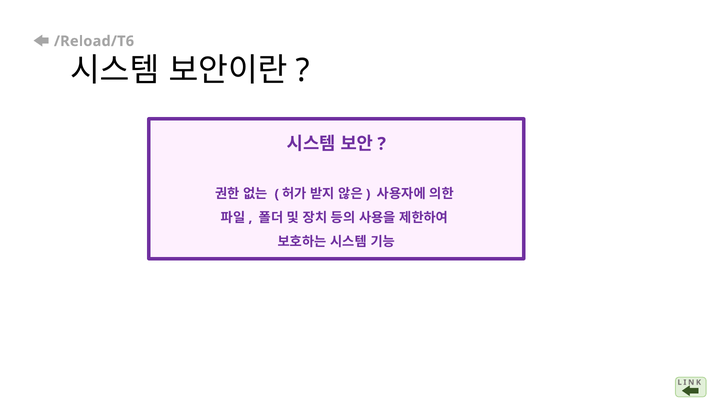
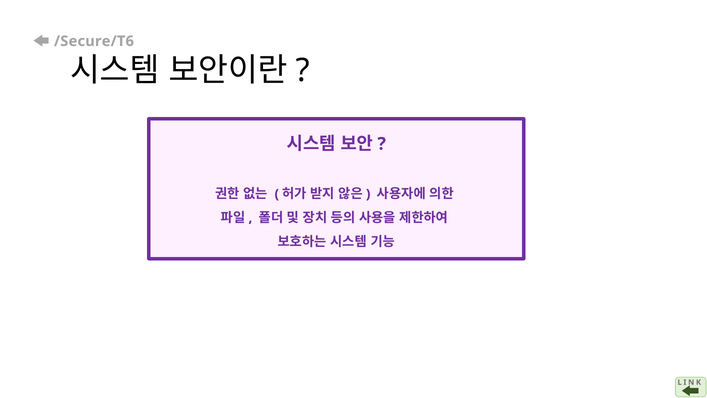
/Reload/T6: /Reload/T6 -> /Secure/T6
